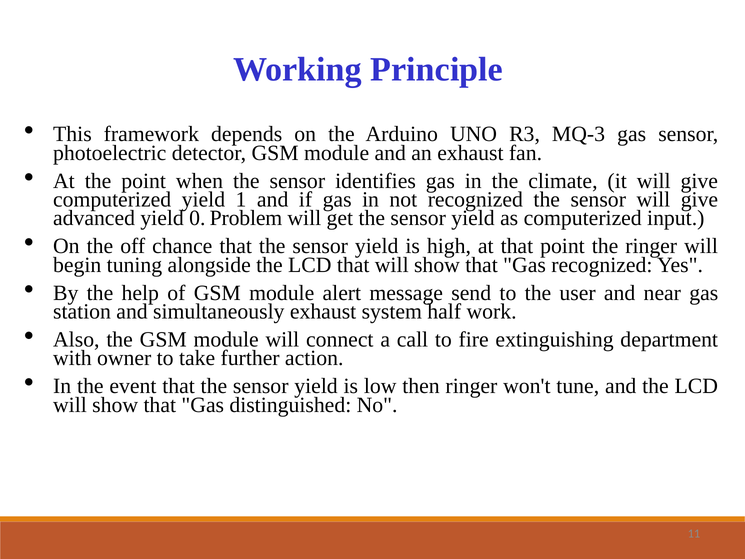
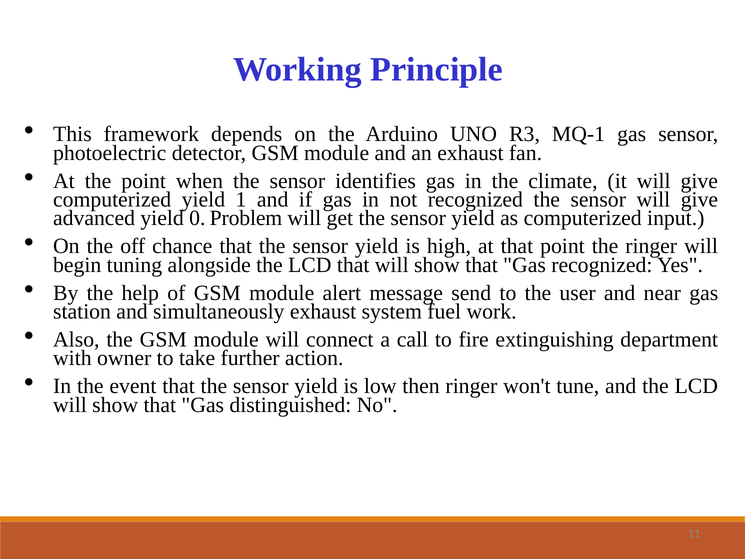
MQ-3: MQ-3 -> MQ-1
half: half -> fuel
